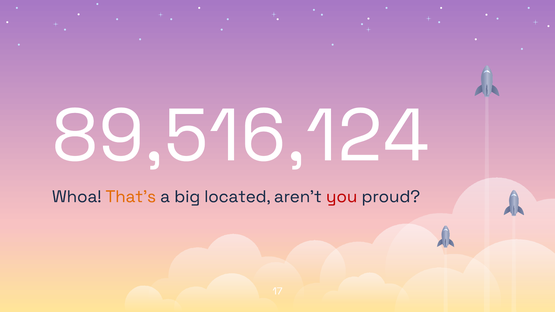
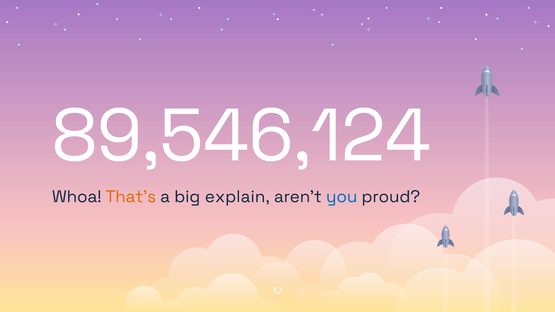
89,516,124: 89,516,124 -> 89,546,124
located: located -> explain
you colour: red -> blue
